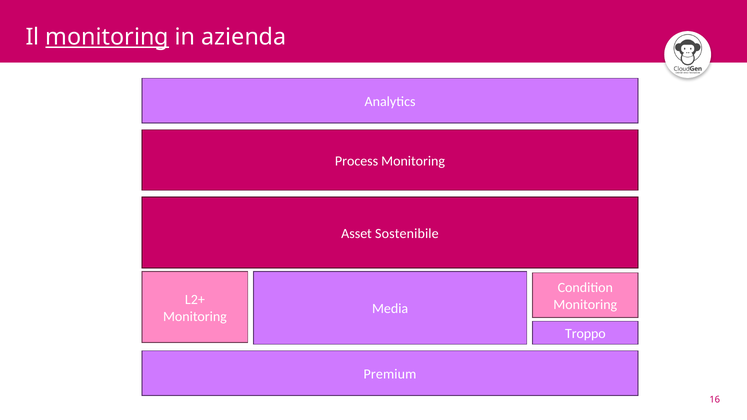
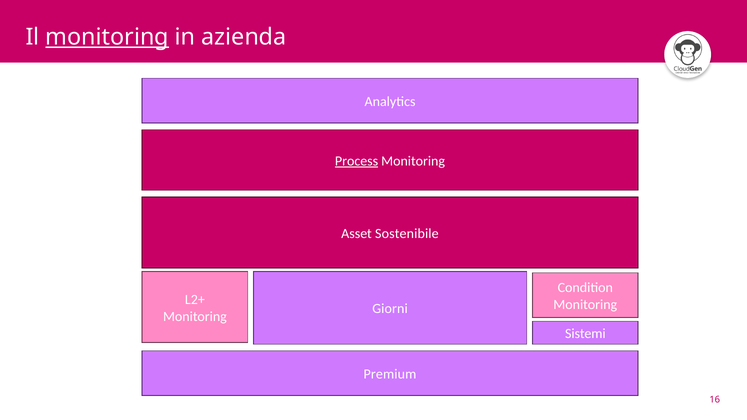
Process underline: none -> present
Media: Media -> Giorni
Troppo: Troppo -> Sistemi
